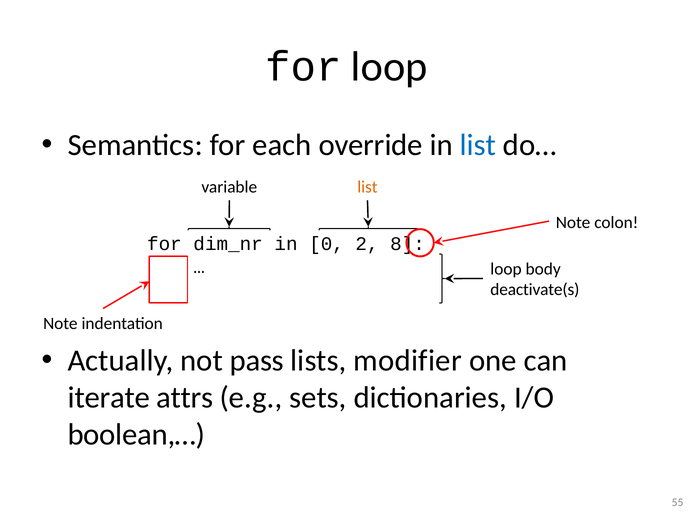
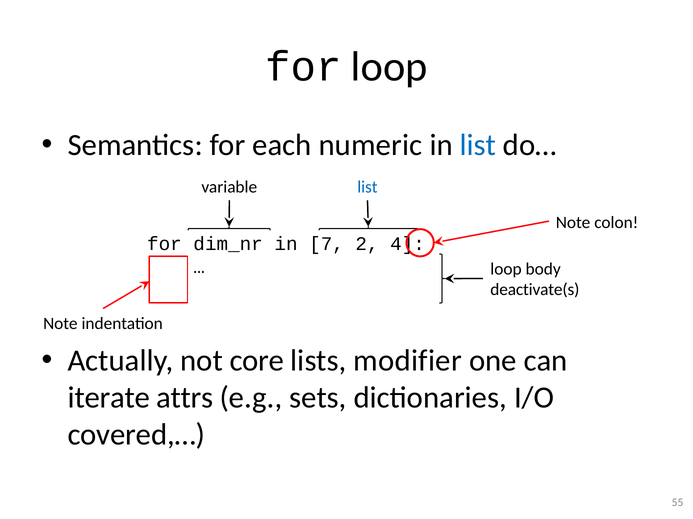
override: override -> numeric
list at (367, 188) colour: orange -> blue
0: 0 -> 7
8: 8 -> 4
pass: pass -> core
boolean,…: boolean,… -> covered,…
